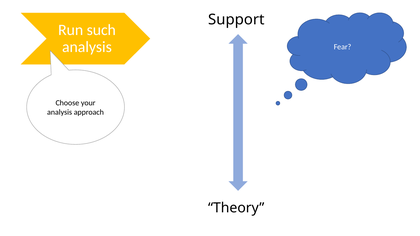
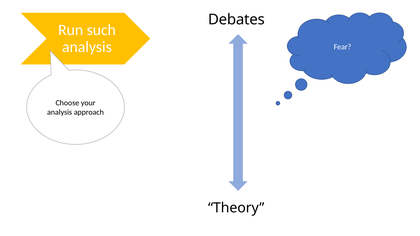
Support: Support -> Debates
